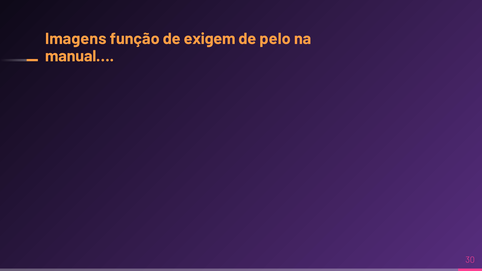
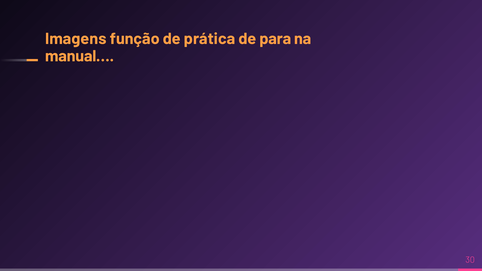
exigem: exigem -> prática
pelo: pelo -> para
